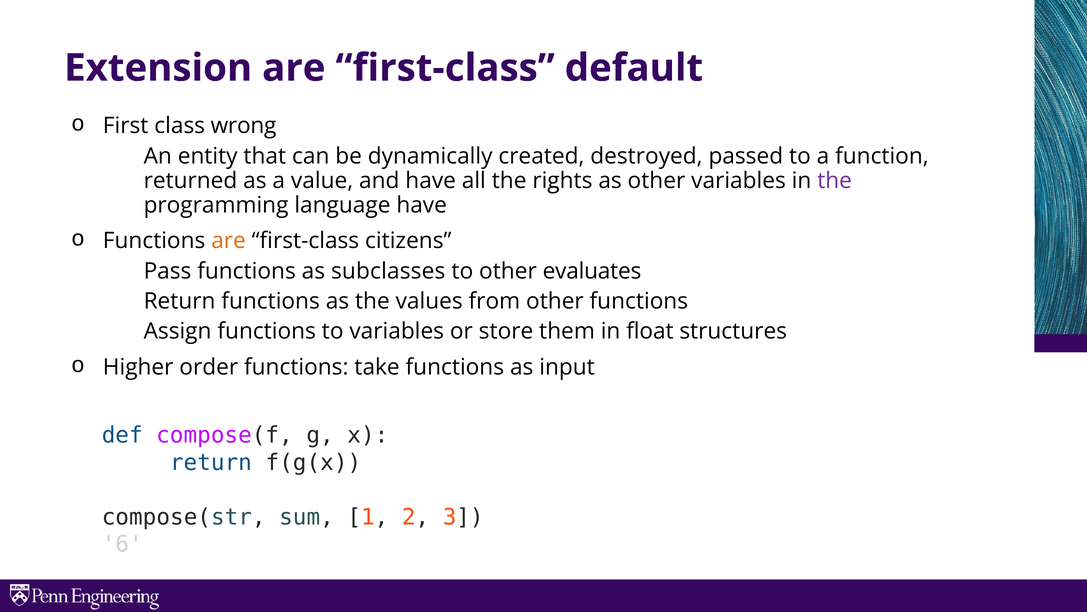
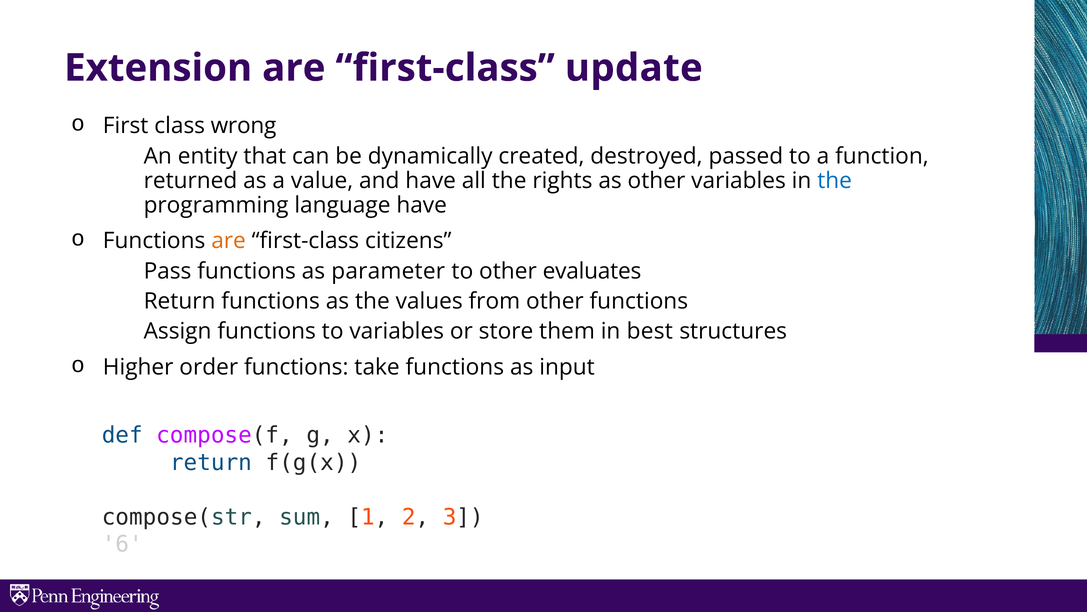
default: default -> update
the at (835, 180) colour: purple -> blue
subclasses: subclasses -> parameter
float: float -> best
